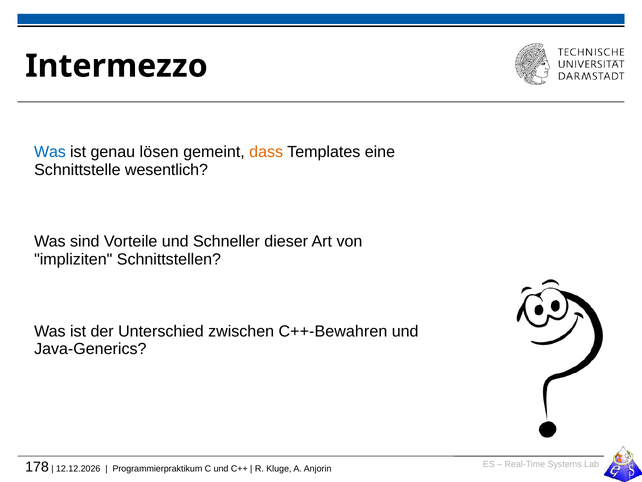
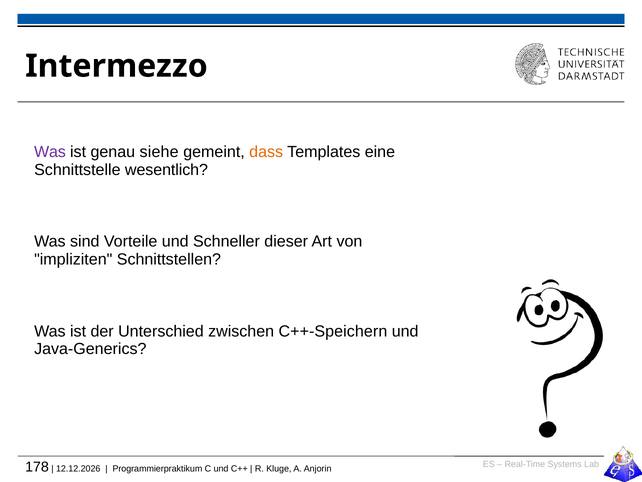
Was at (50, 152) colour: blue -> purple
lösen: lösen -> siehe
C++-Bewahren: C++-Bewahren -> C++-Speichern
